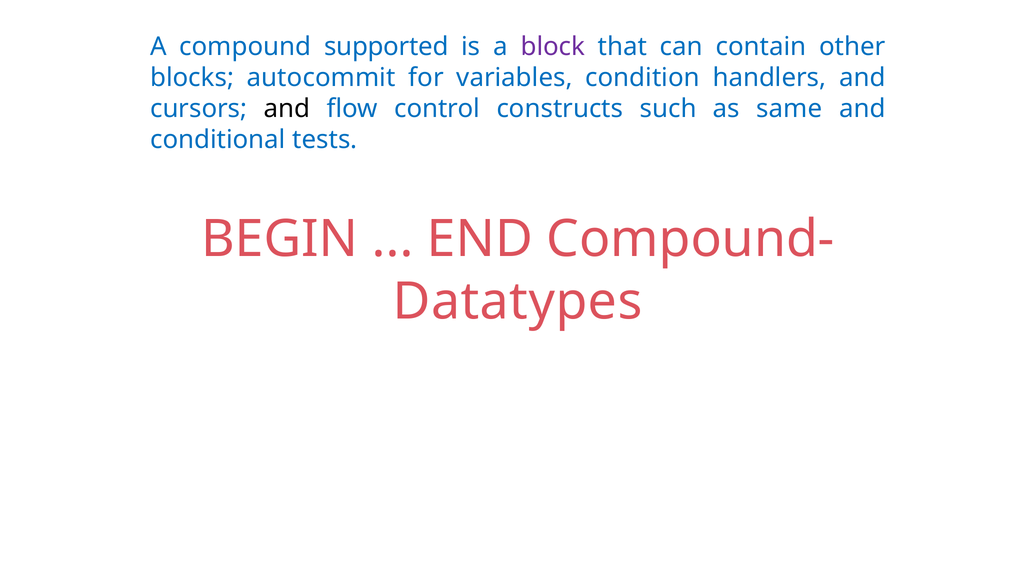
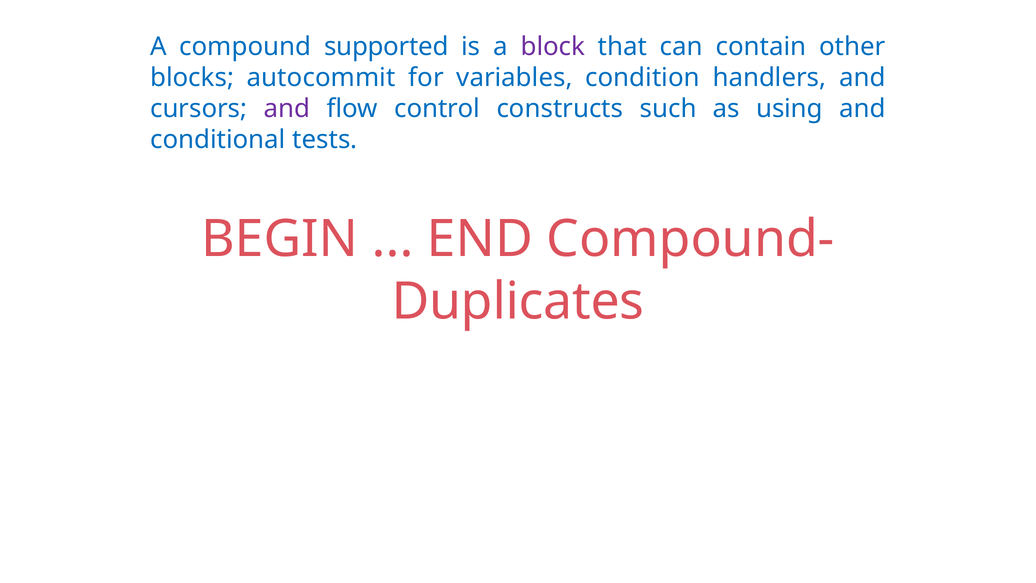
and at (287, 109) colour: black -> purple
same: same -> using
Datatypes: Datatypes -> Duplicates
